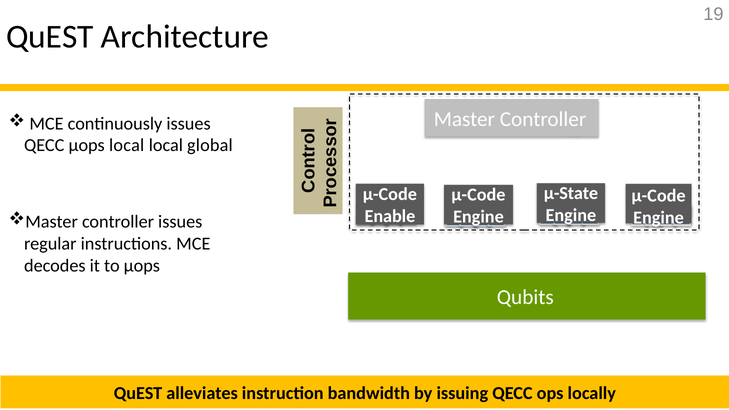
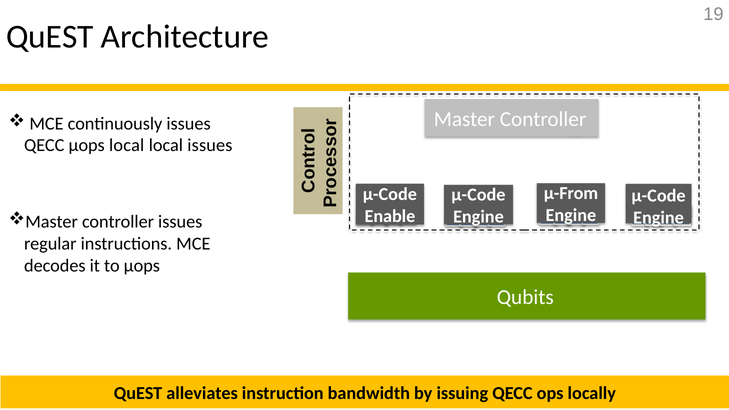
local global: global -> issues
µ-State: µ-State -> µ-From
